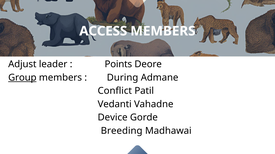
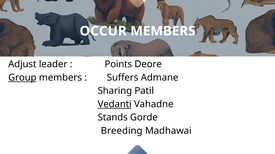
ACCESS: ACCESS -> OCCUR
During: During -> Suffers
Conflict: Conflict -> Sharing
Vedanti underline: none -> present
Device: Device -> Stands
